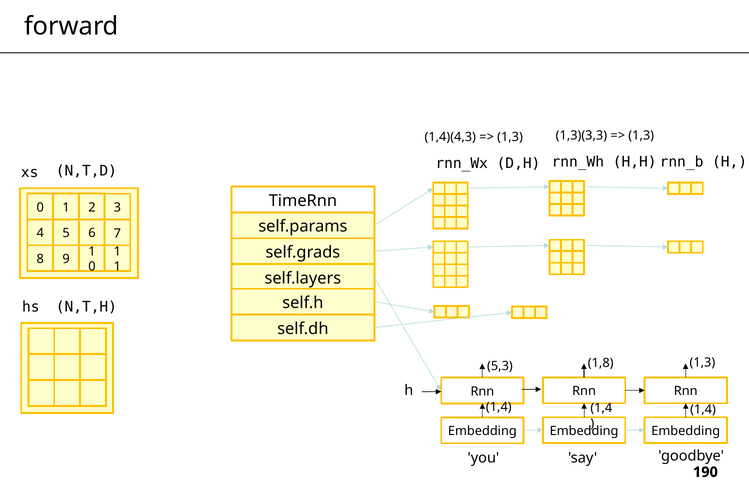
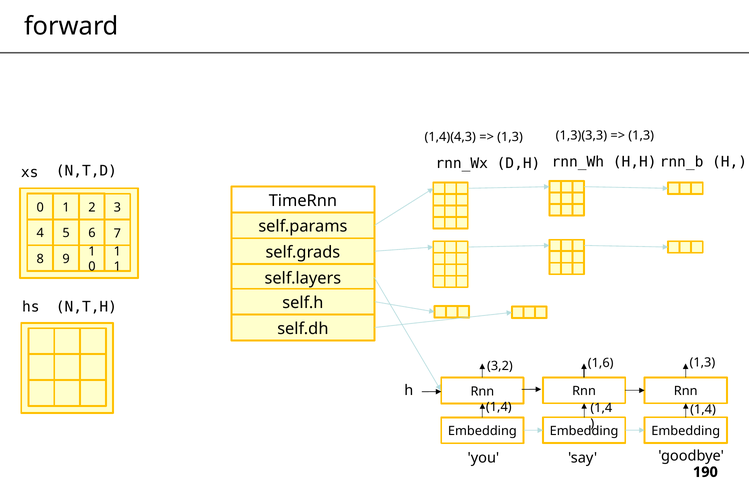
1,8: 1,8 -> 1,6
5,3: 5,3 -> 3,2
